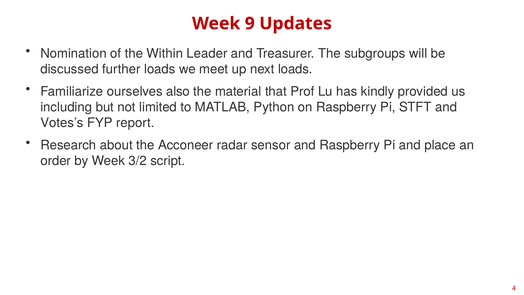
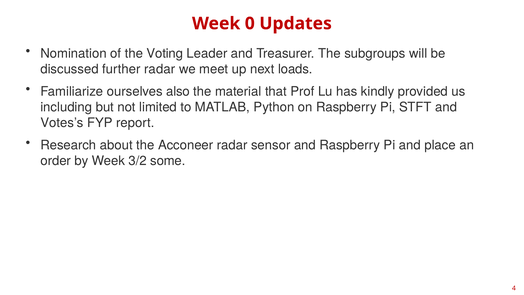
9: 9 -> 0
Within: Within -> Voting
further loads: loads -> radar
script: script -> some
